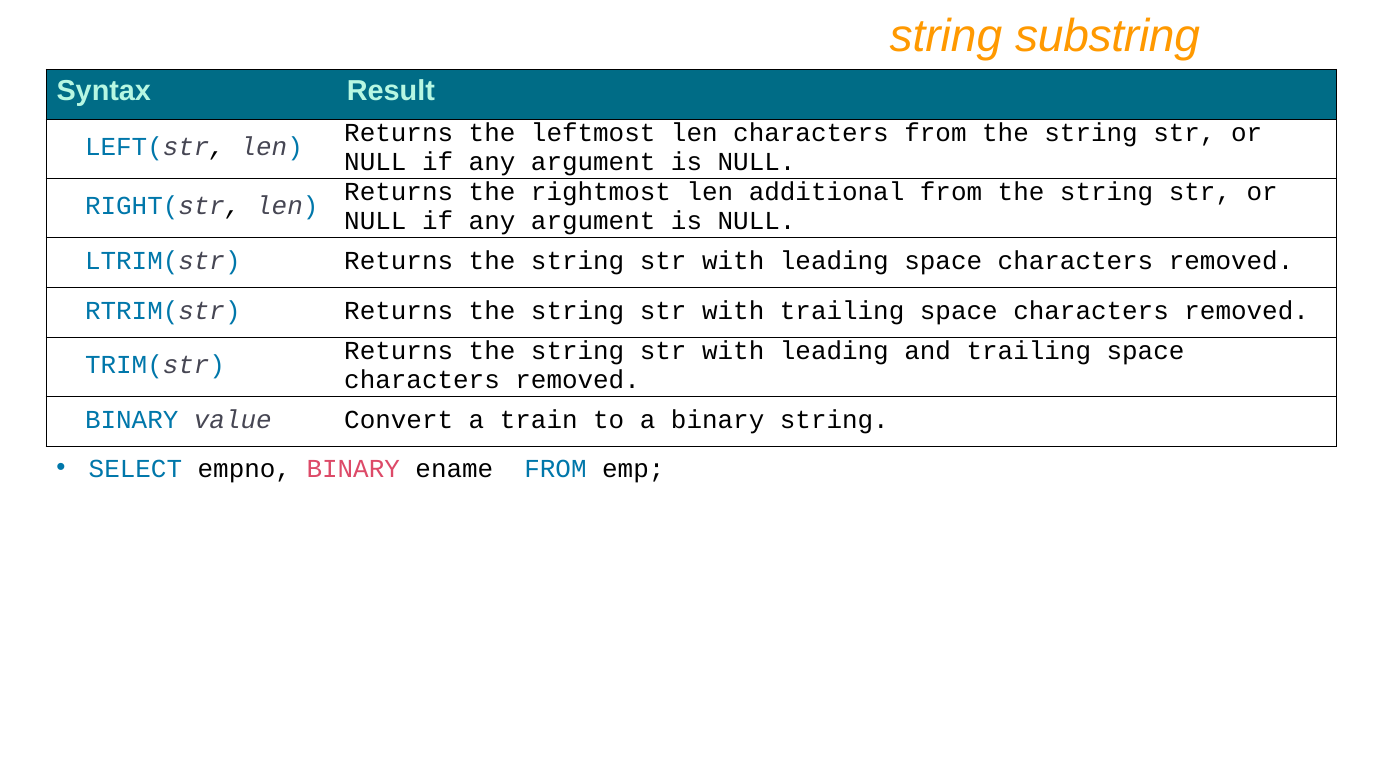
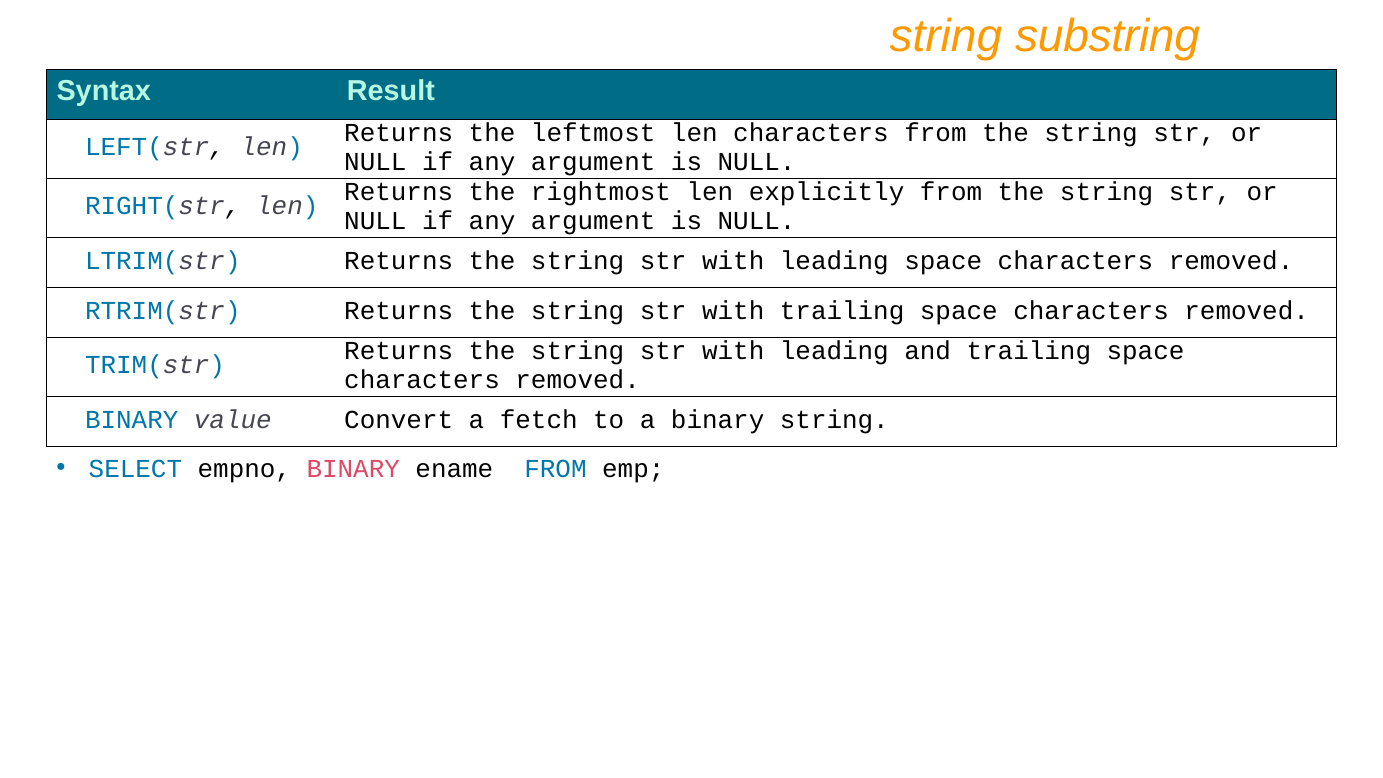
additional: additional -> explicitly
train: train -> fetch
